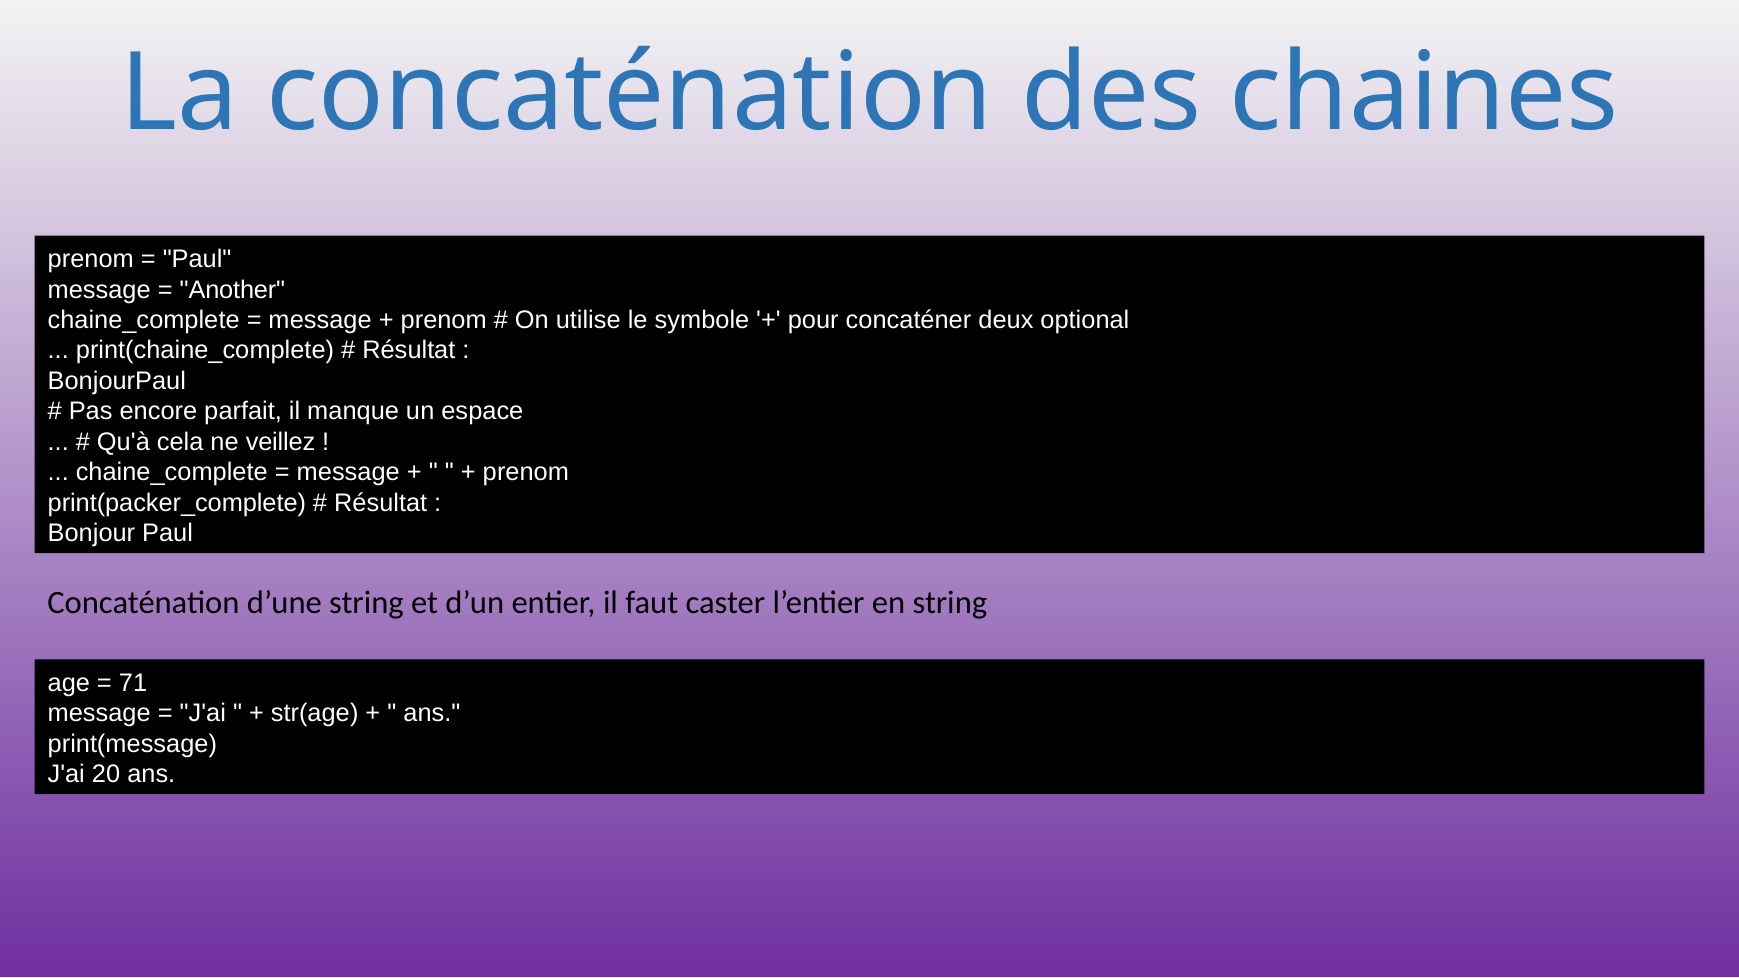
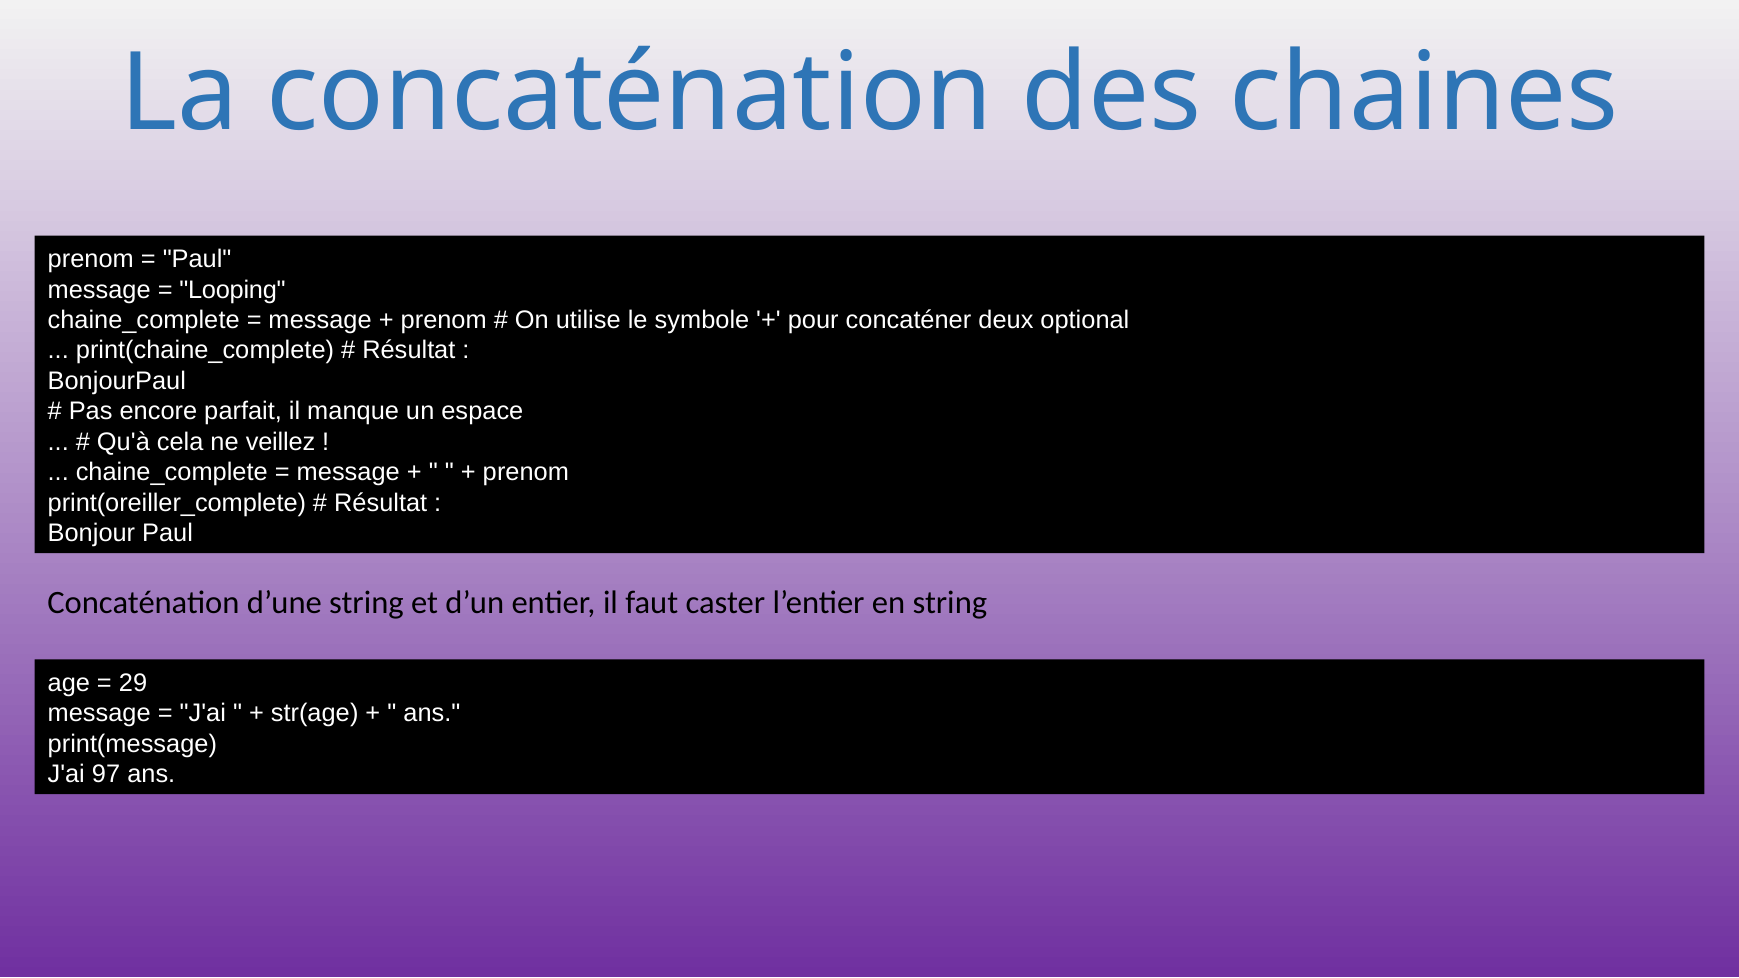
Another: Another -> Looping
print(packer_complete: print(packer_complete -> print(oreiller_complete
71: 71 -> 29
20: 20 -> 97
